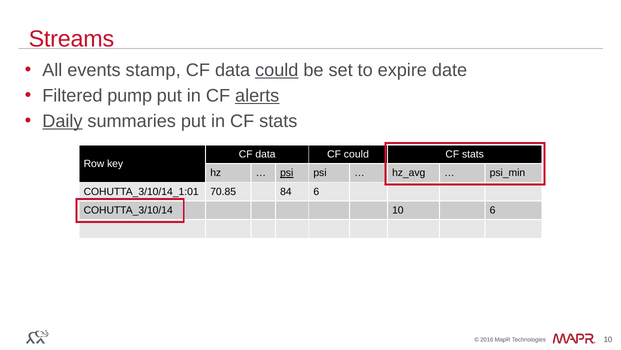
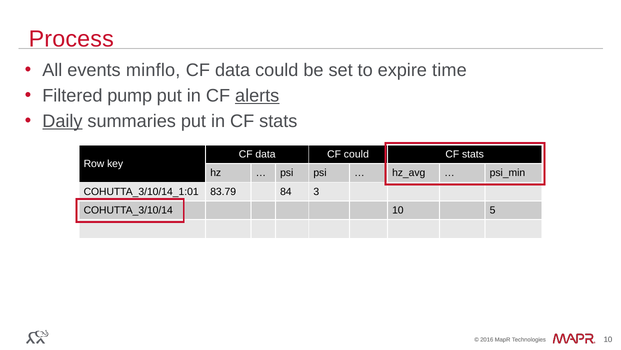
Streams: Streams -> Process
stamp: stamp -> minflo
could at (277, 70) underline: present -> none
date: date -> time
psi at (287, 173) underline: present -> none
70.85: 70.85 -> 83.79
84 6: 6 -> 3
10 6: 6 -> 5
